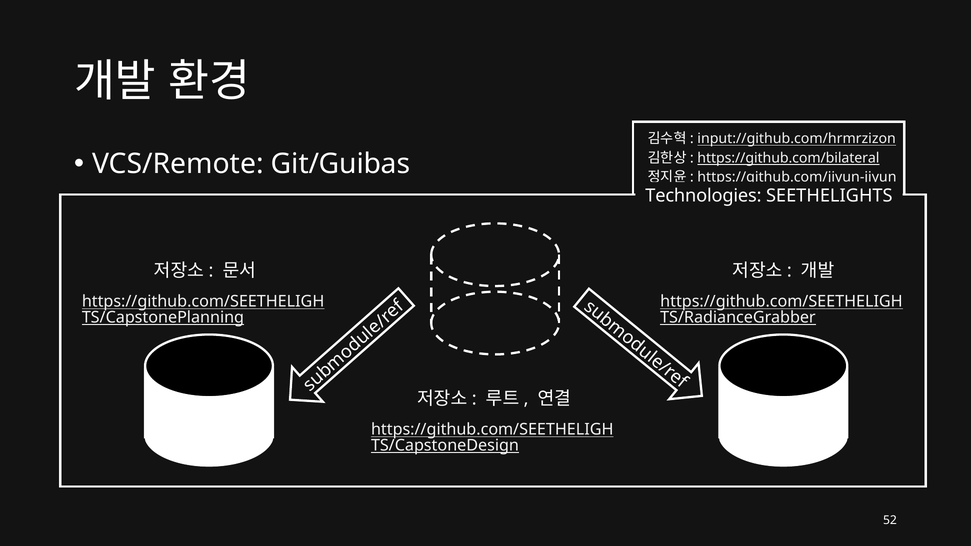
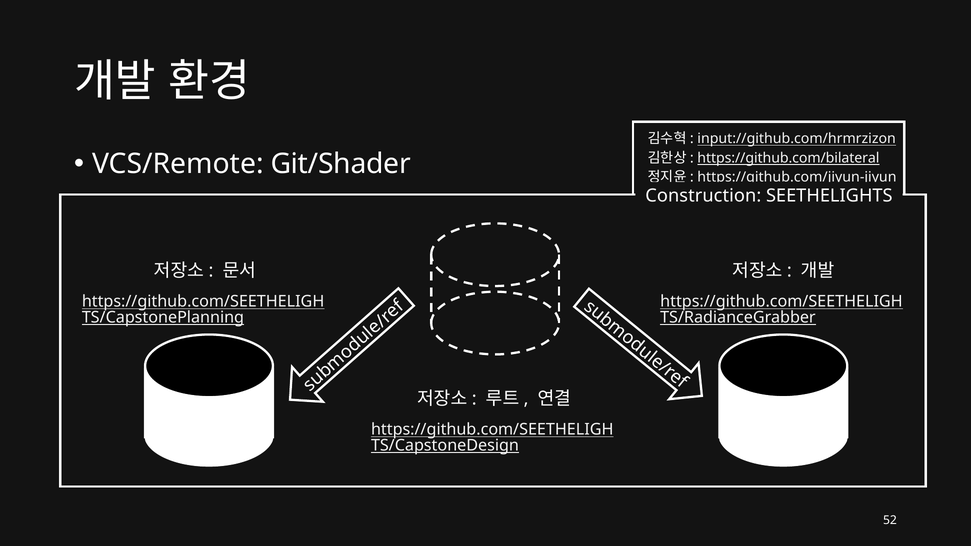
Git/Guibas: Git/Guibas -> Git/Shader
Technologies: Technologies -> Construction
